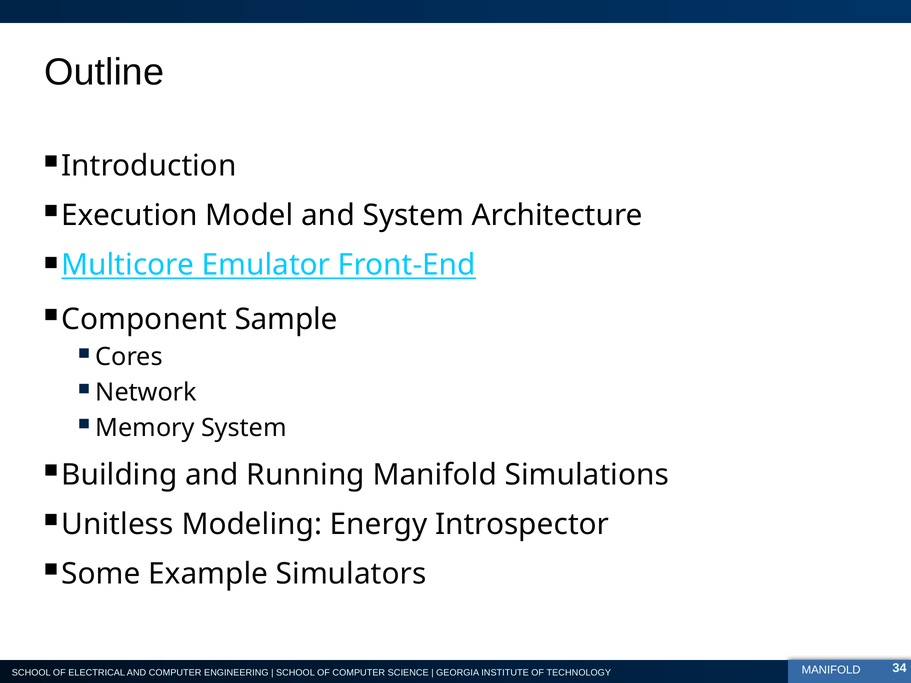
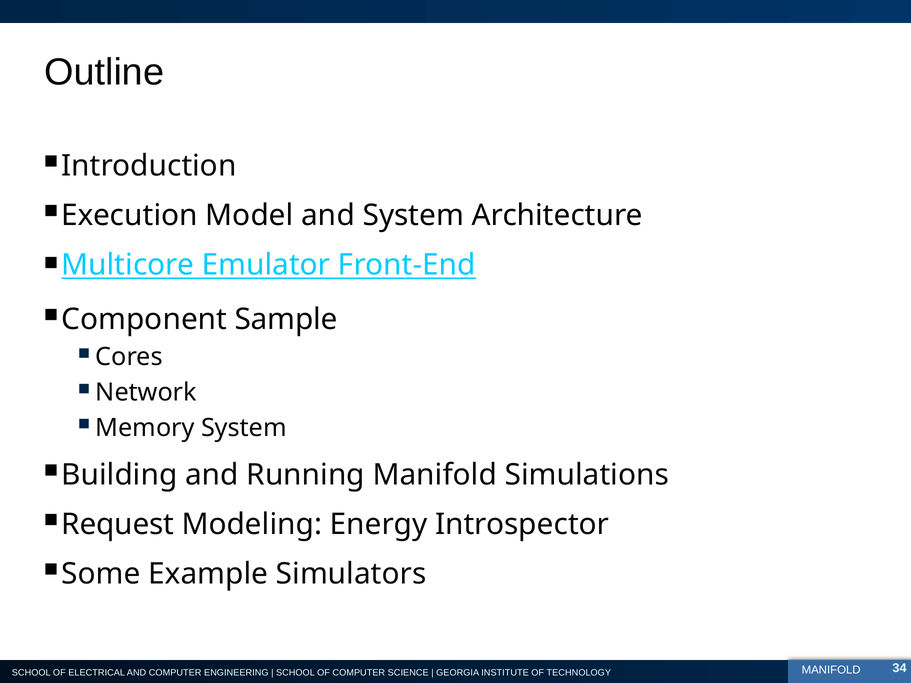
Unitless: Unitless -> Request
